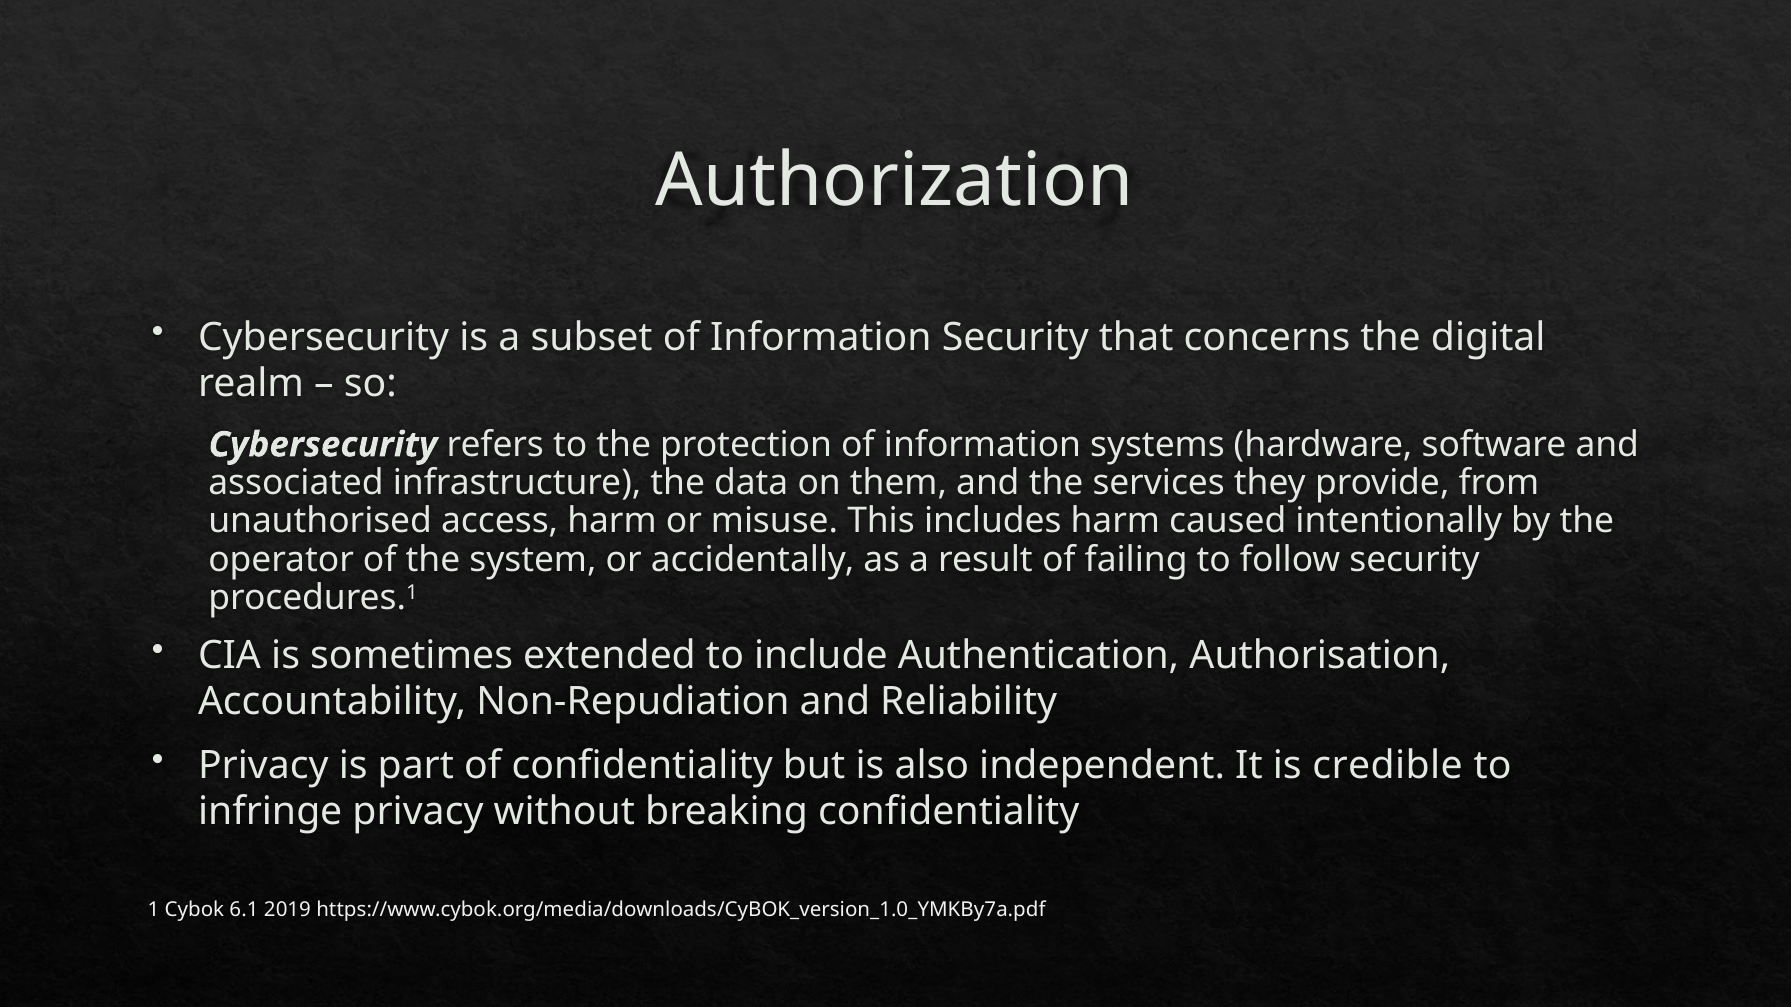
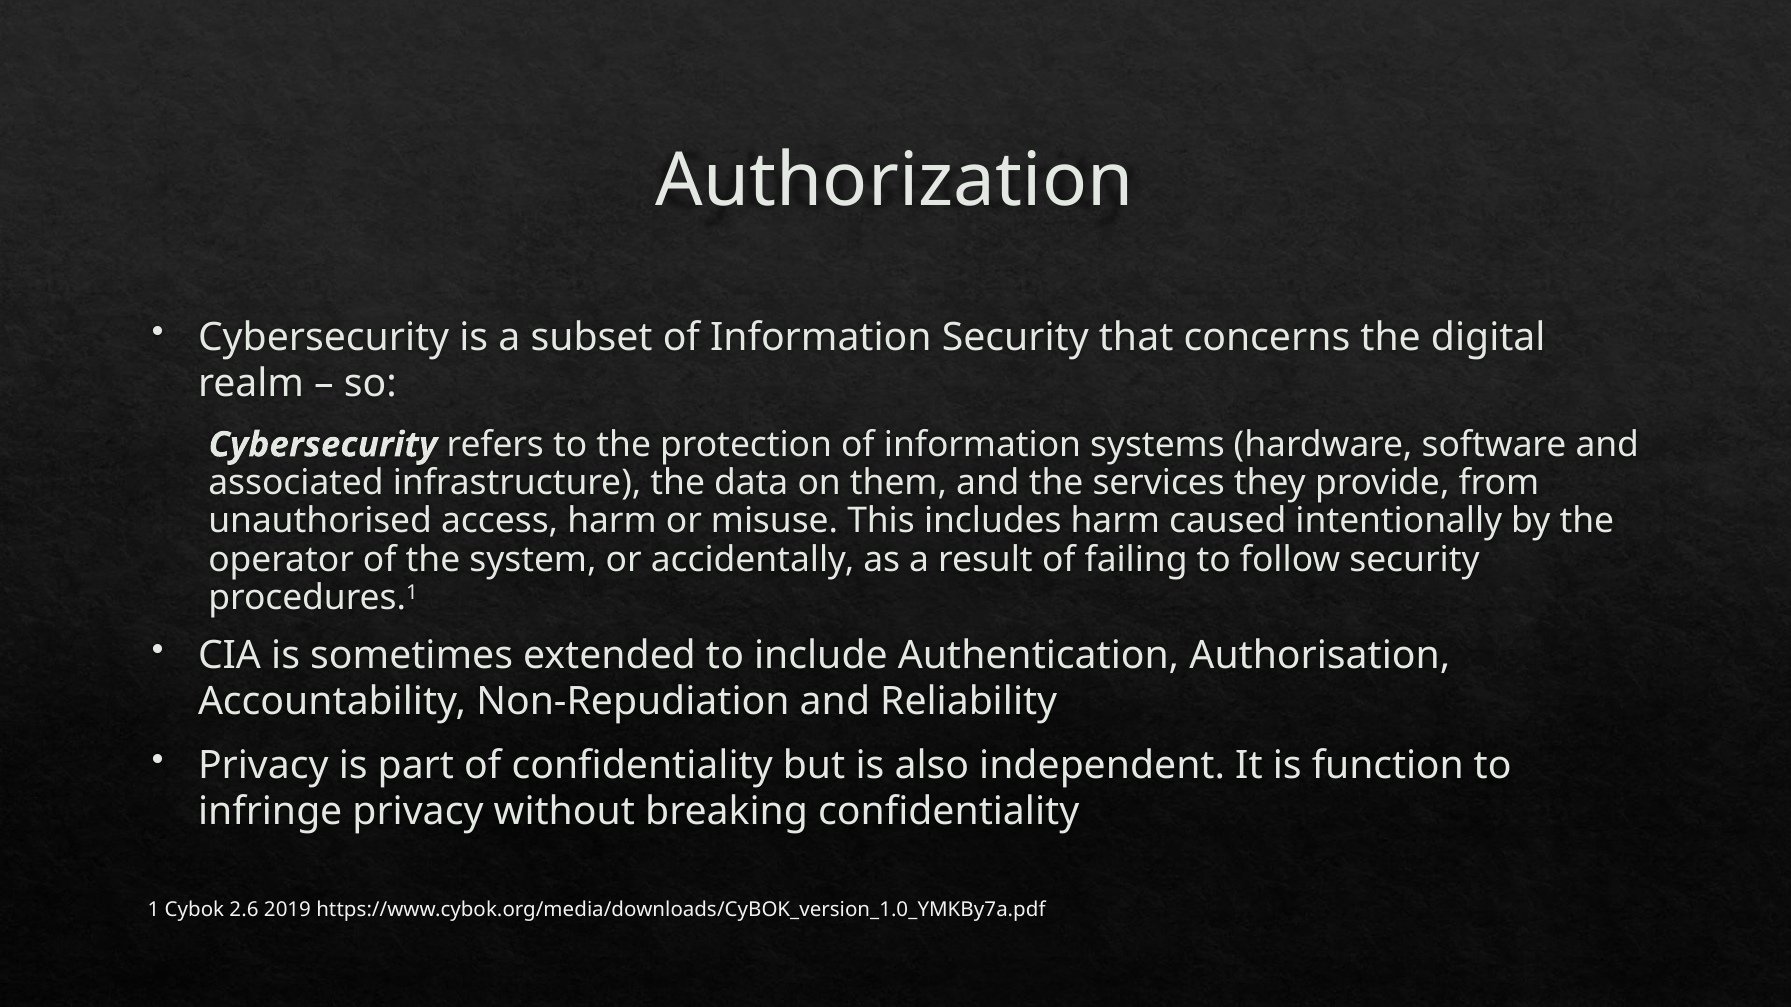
credible: credible -> function
6.1: 6.1 -> 2.6
